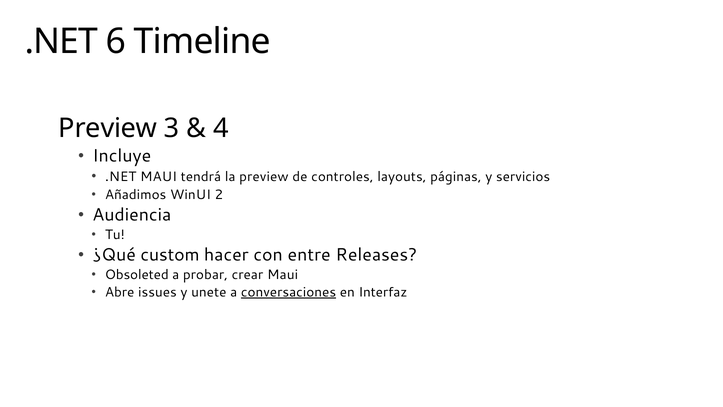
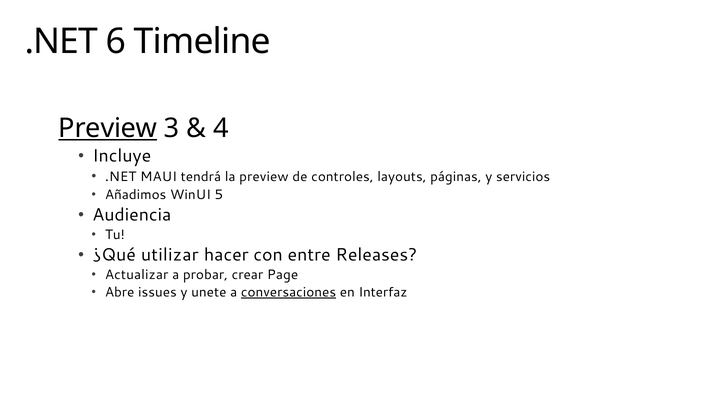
Preview at (108, 128) underline: none -> present
2: 2 -> 5
custom: custom -> utilizar
Obsoleted: Obsoleted -> Actualizar
crear Maui: Maui -> Page
